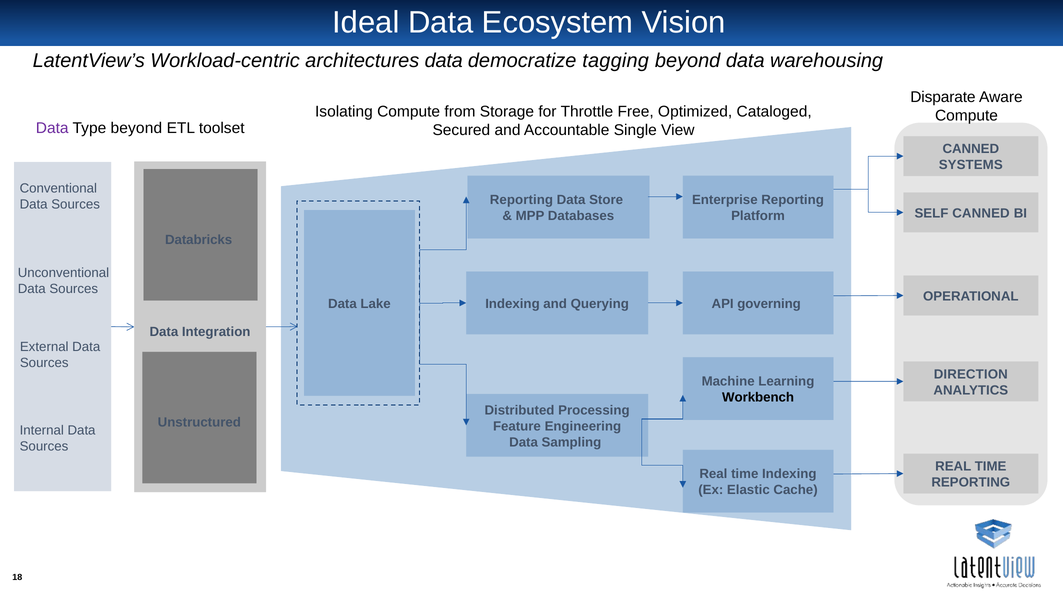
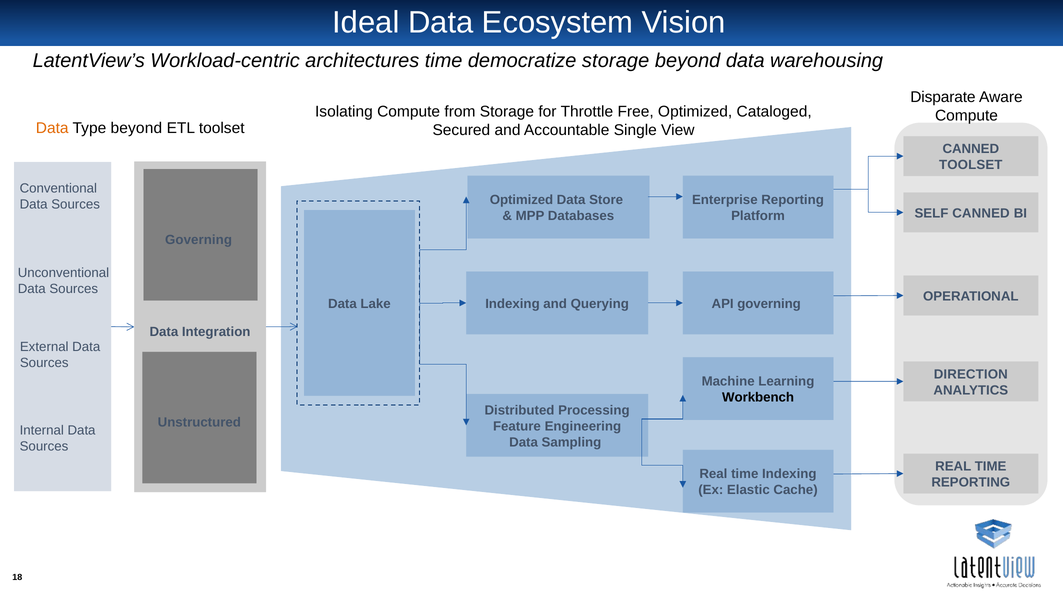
architectures data: data -> time
democratize tagging: tagging -> storage
Data at (52, 128) colour: purple -> orange
SYSTEMS at (971, 165): SYSTEMS -> TOOLSET
Reporting at (521, 200): Reporting -> Optimized
Databricks at (199, 240): Databricks -> Governing
